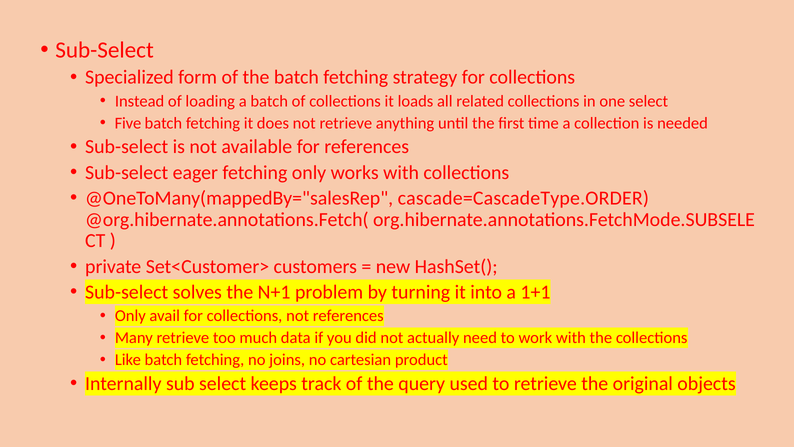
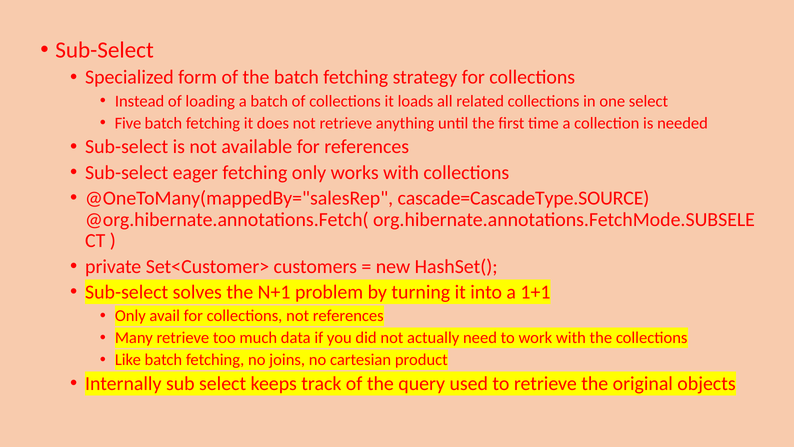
cascade=CascadeType.ORDER: cascade=CascadeType.ORDER -> cascade=CascadeType.SOURCE
